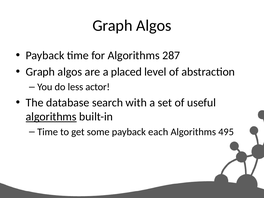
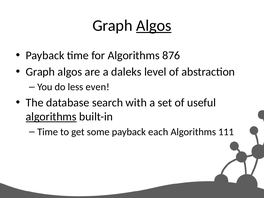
Algos at (154, 26) underline: none -> present
287: 287 -> 876
placed: placed -> daleks
actor: actor -> even
495: 495 -> 111
